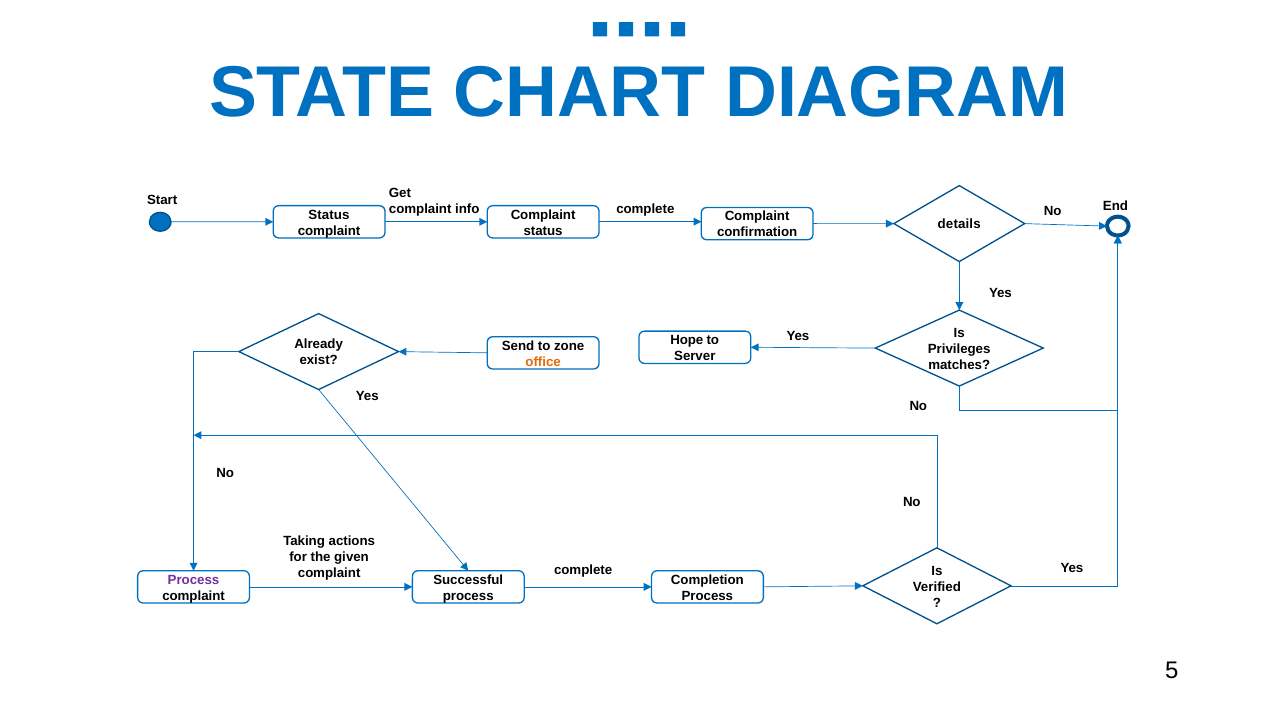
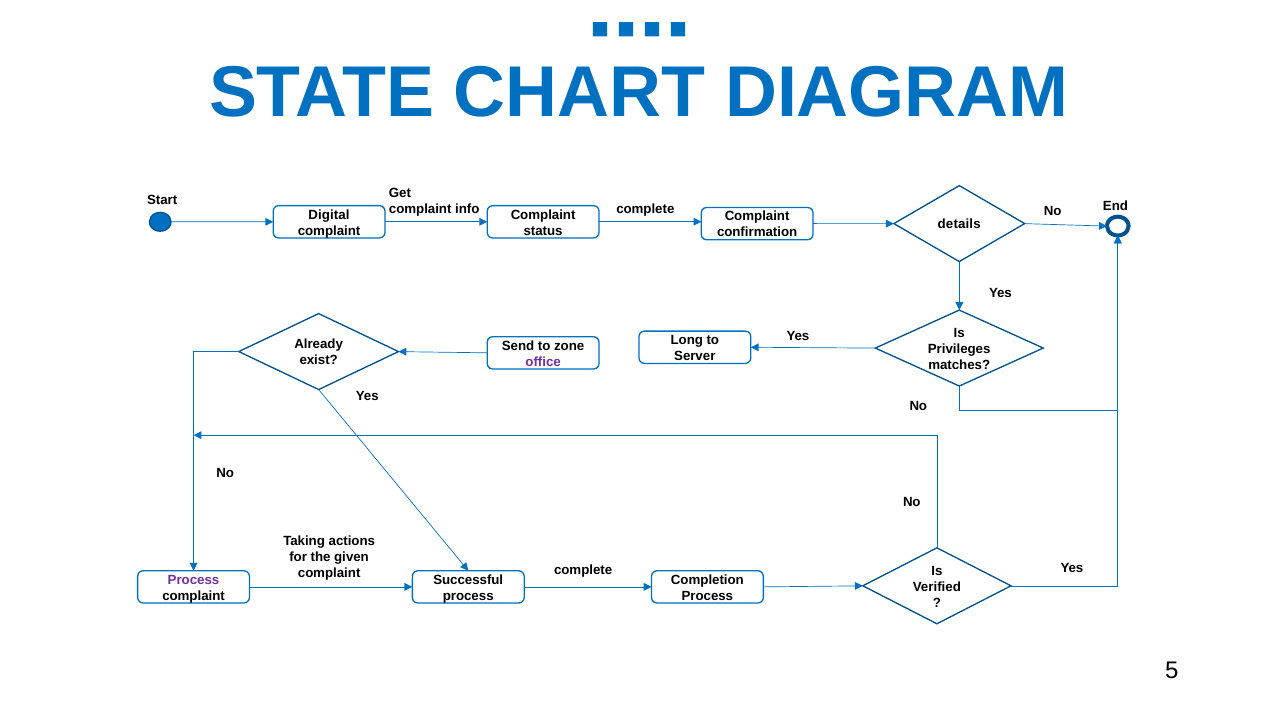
Status at (329, 215): Status -> Digital
Hope: Hope -> Long
office colour: orange -> purple
